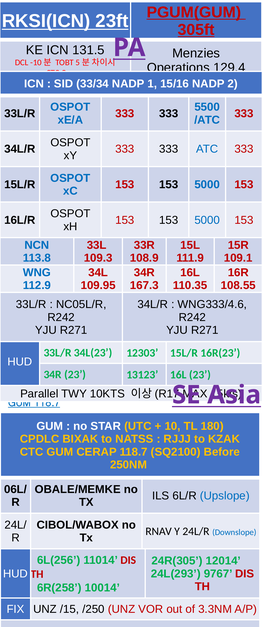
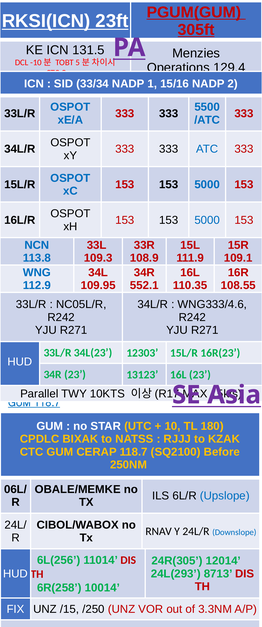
167.3: 167.3 -> 552.1
9767: 9767 -> 8713
